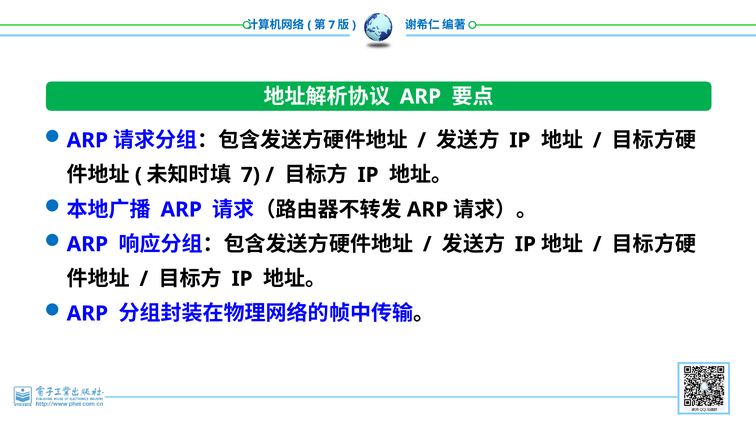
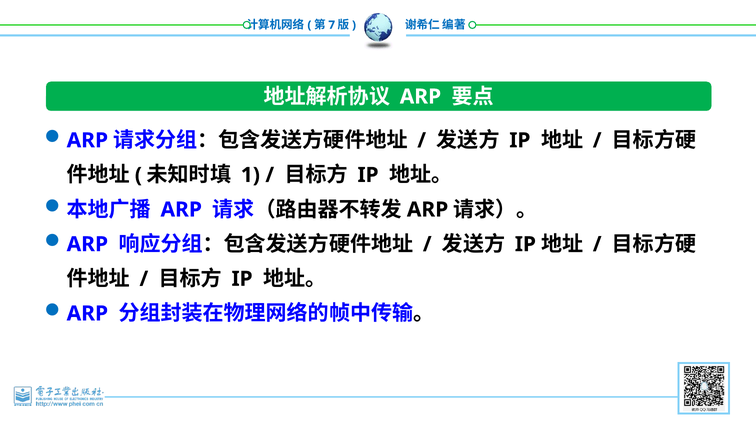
7 at (250, 175): 7 -> 1
